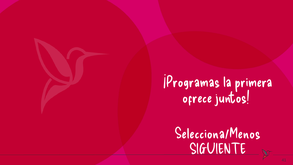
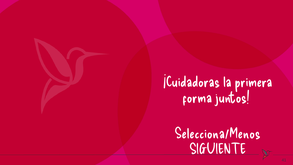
¡Programas: ¡Programas -> ¡Cuidadoras
ofrece: ofrece -> forma
